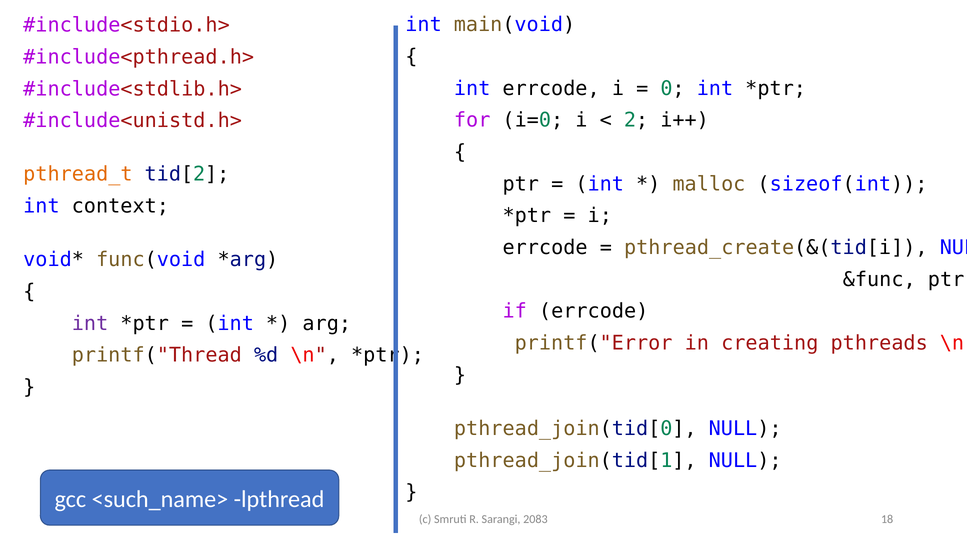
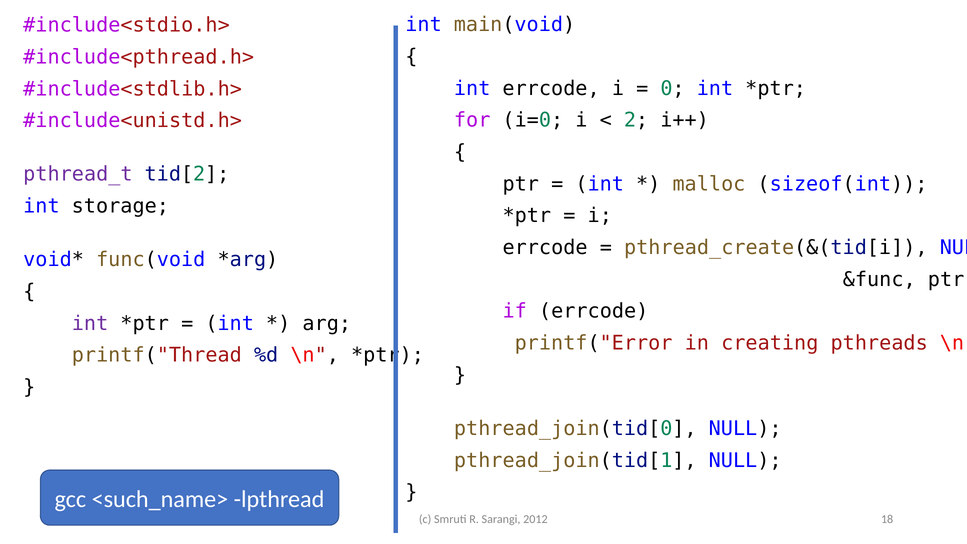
pthread_t colour: orange -> purple
context: context -> storage
2083: 2083 -> 2012
